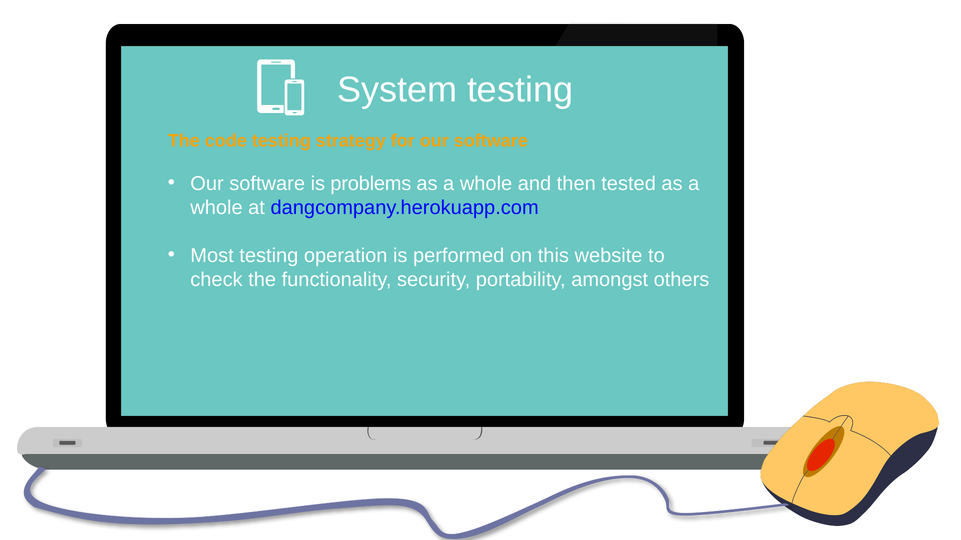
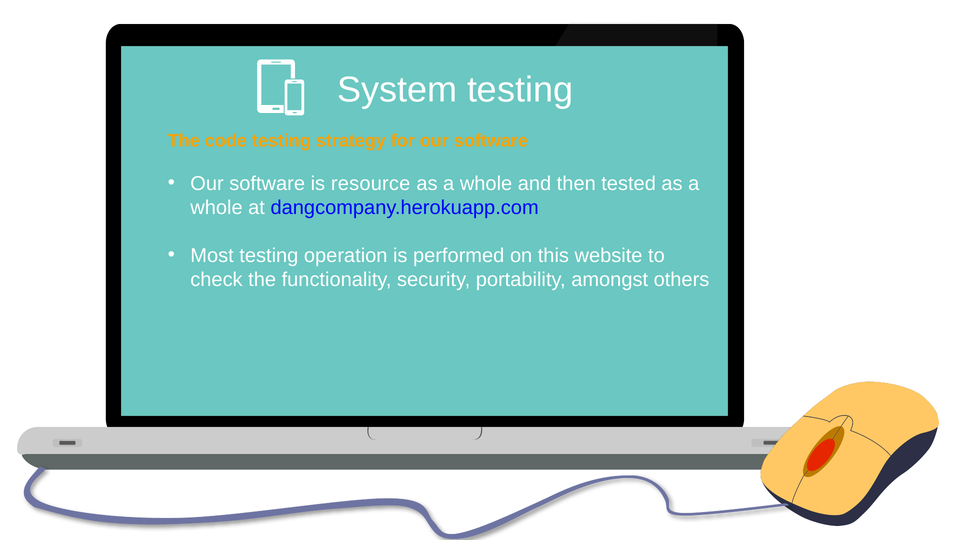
problems: problems -> resource
